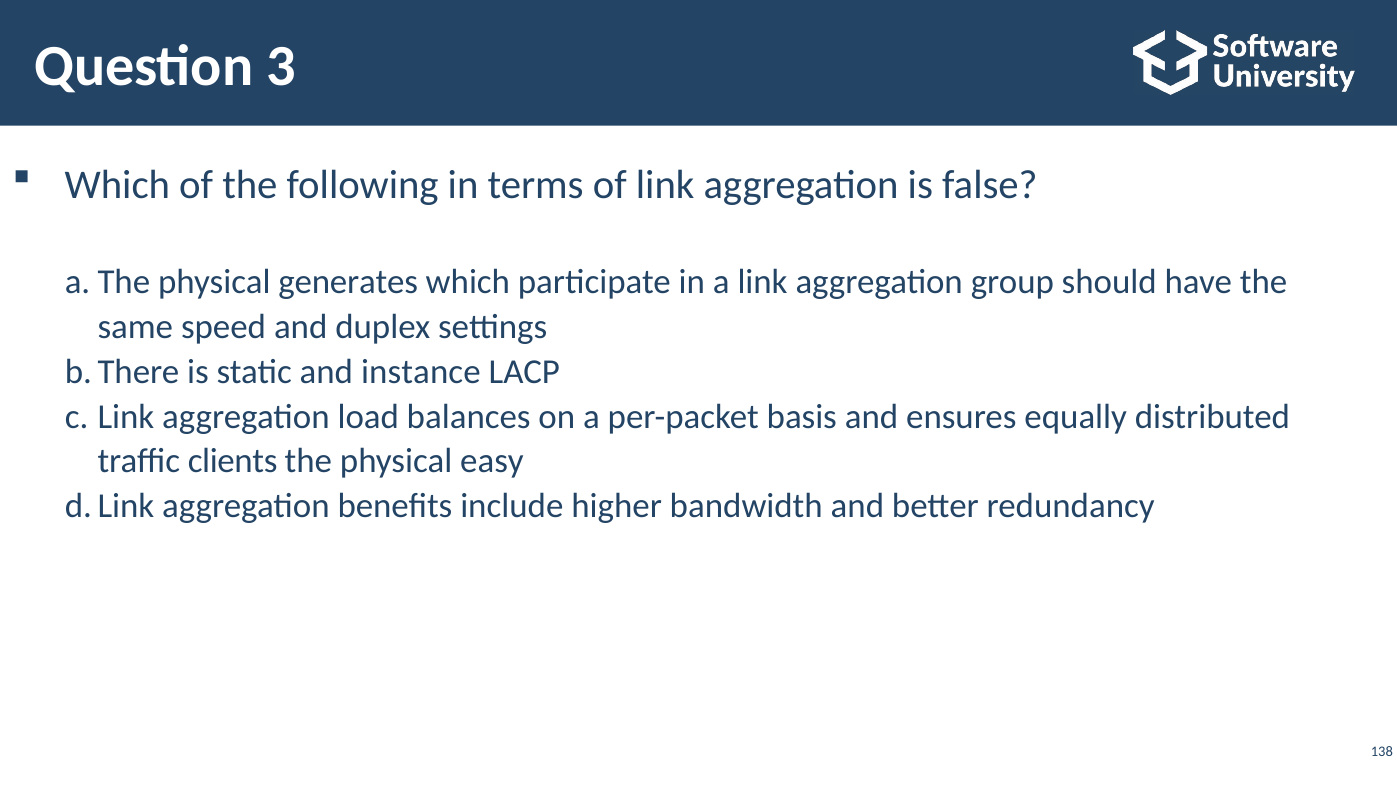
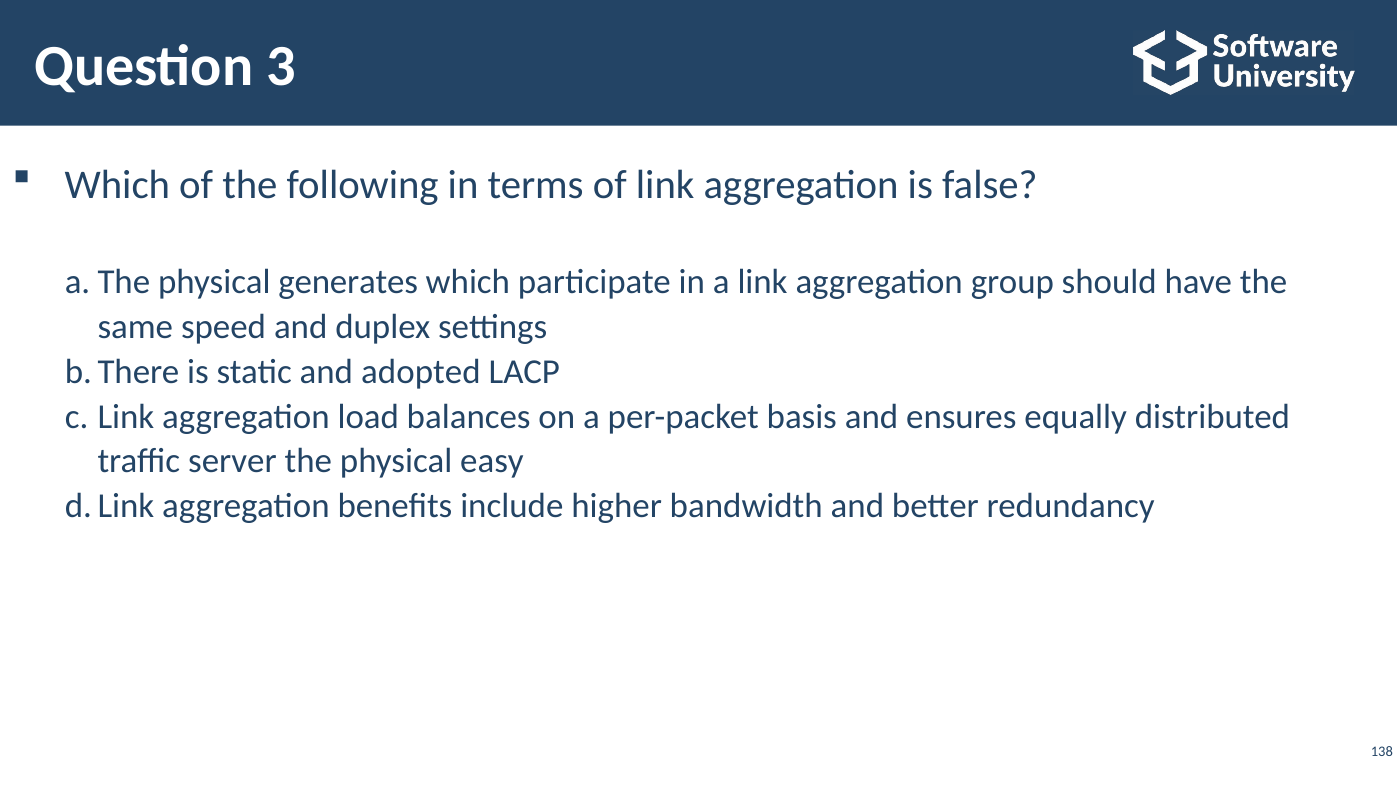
instance: instance -> adopted
clients: clients -> server
